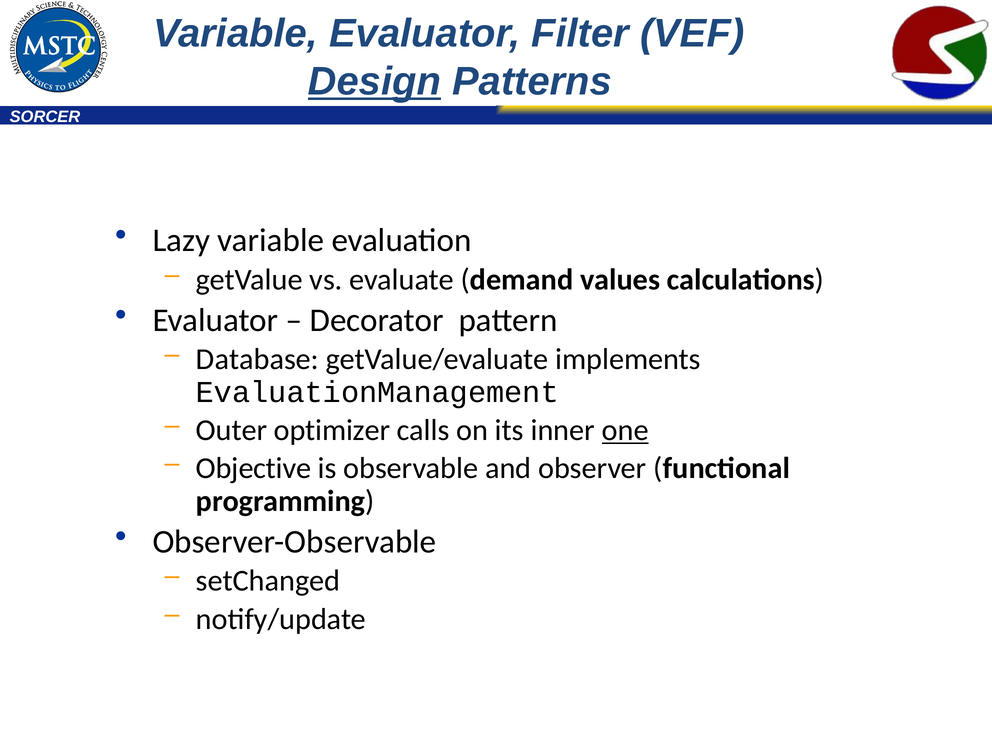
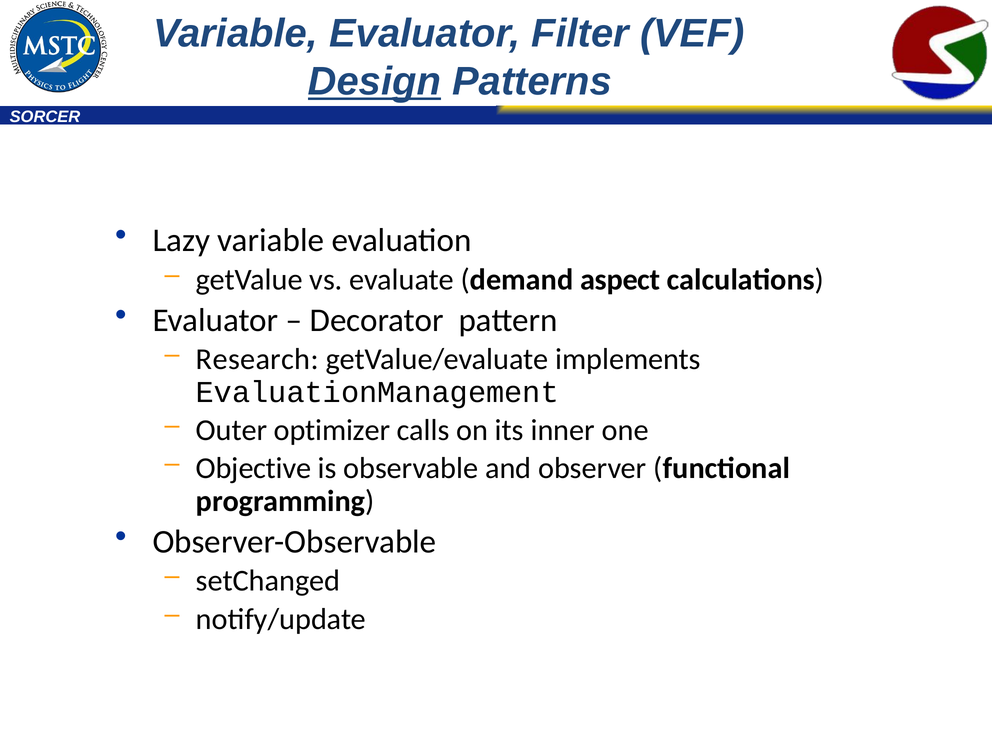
values: values -> aspect
Database: Database -> Research
one underline: present -> none
